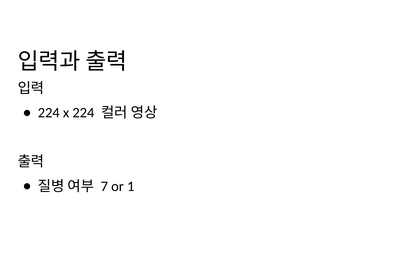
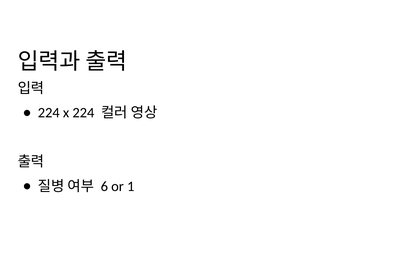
7: 7 -> 6
